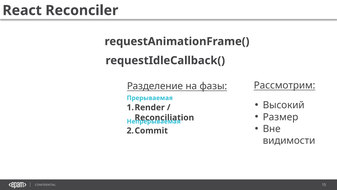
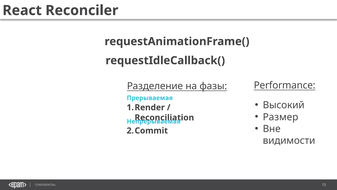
Рассмотрим: Рассмотрим -> Performance
